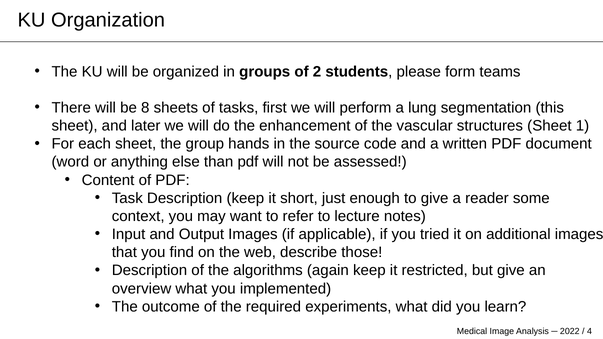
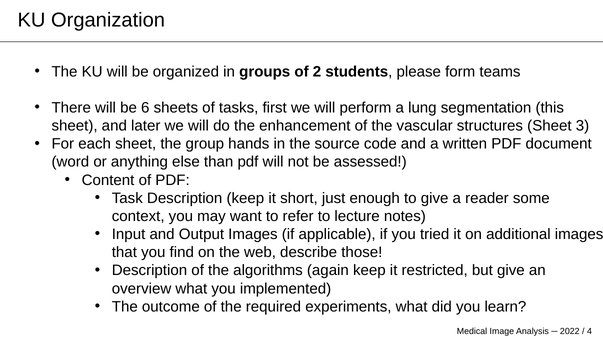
8: 8 -> 6
1: 1 -> 3
